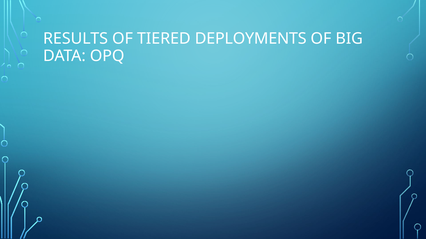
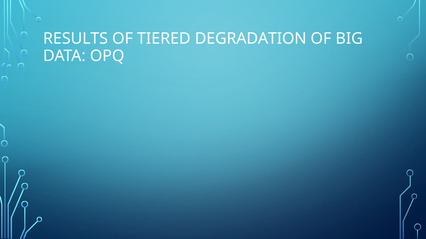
DEPLOYMENTS: DEPLOYMENTS -> DEGRADATION
